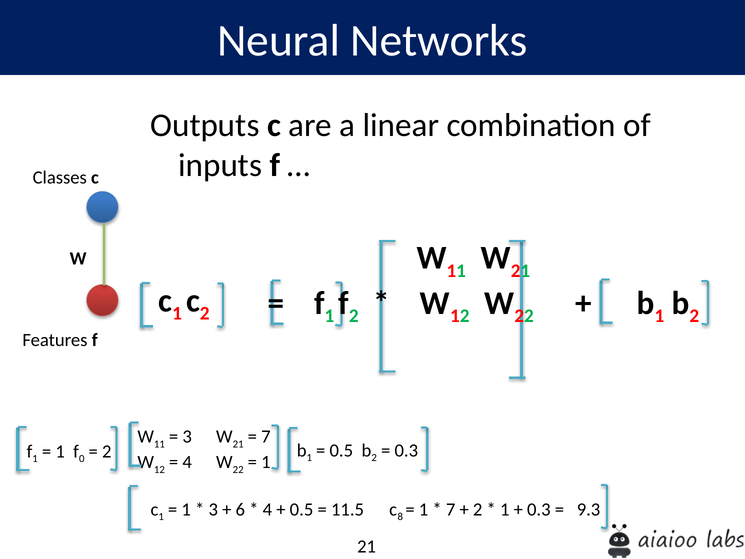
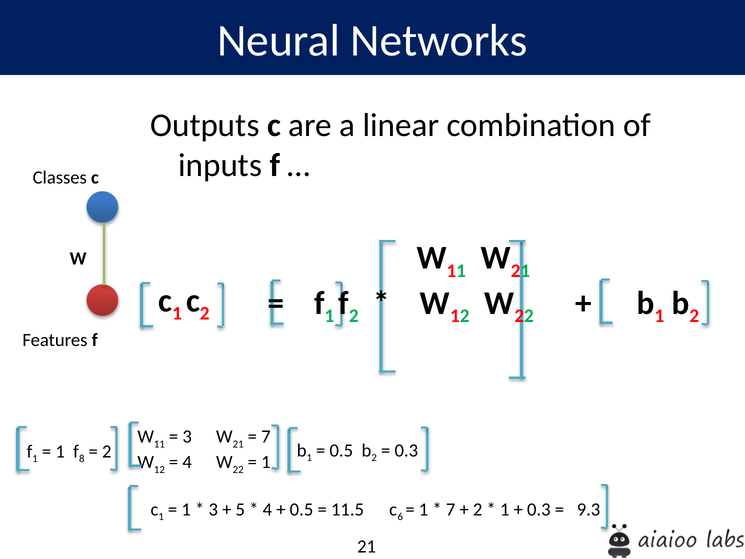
0: 0 -> 8
6: 6 -> 5
8: 8 -> 6
